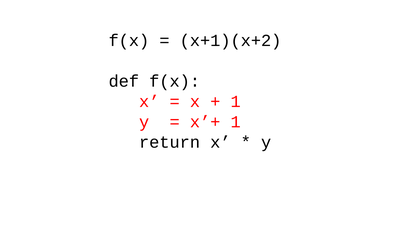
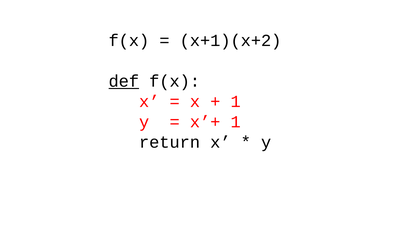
def underline: none -> present
